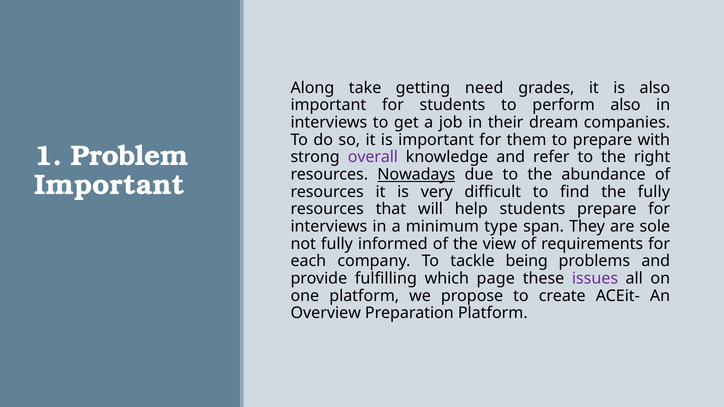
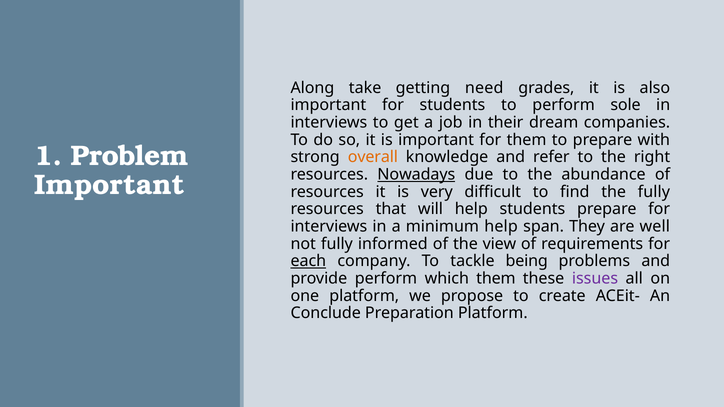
perform also: also -> sole
overall colour: purple -> orange
minimum type: type -> help
sole: sole -> well
each underline: none -> present
provide fulfilling: fulfilling -> perform
which page: page -> them
Overview: Overview -> Conclude
